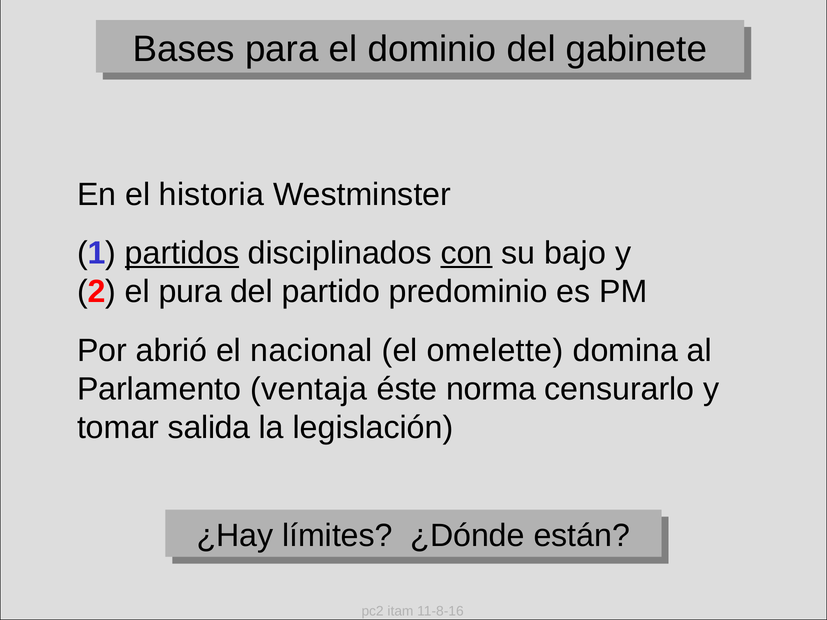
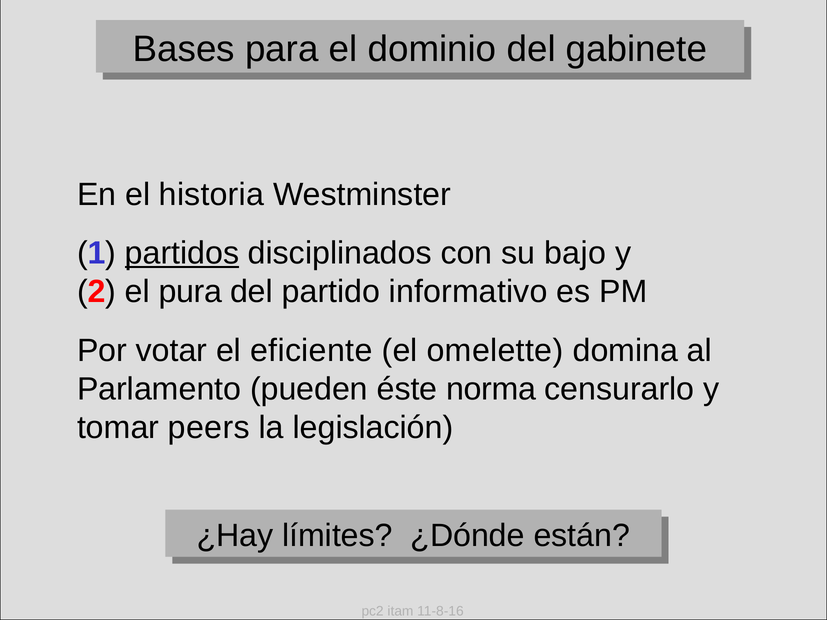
con underline: present -> none
predominio: predominio -> informativo
abrió: abrió -> votar
nacional: nacional -> eficiente
ventaja: ventaja -> pueden
salida: salida -> peers
